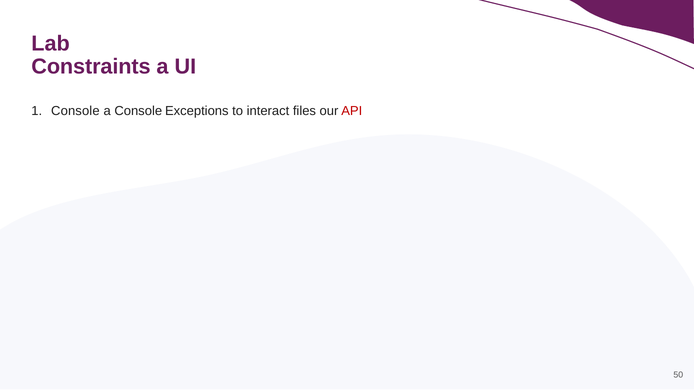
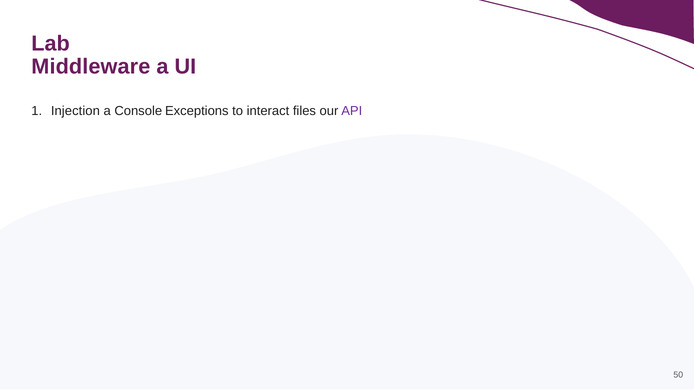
Constraints: Constraints -> Middleware
Console at (75, 111): Console -> Injection
API colour: red -> purple
